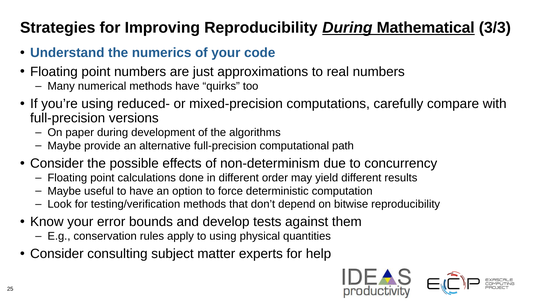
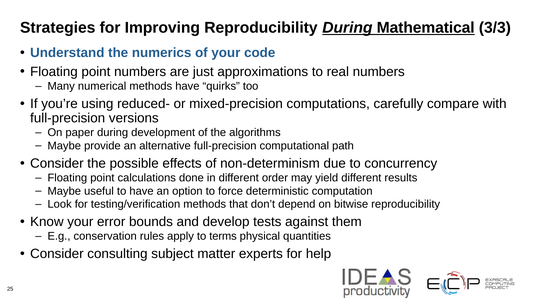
to using: using -> terms
